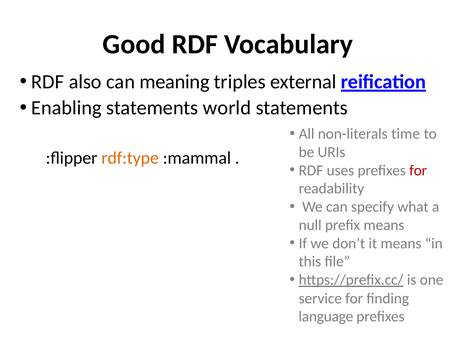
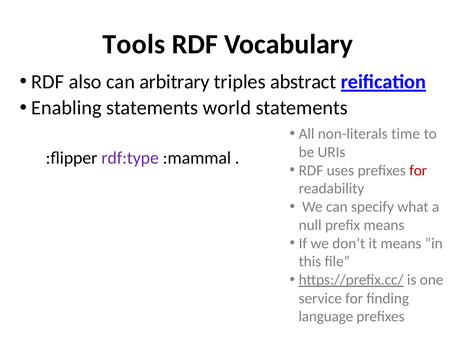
Good: Good -> Tools
meaning: meaning -> arbitrary
external: external -> abstract
rdf:type colour: orange -> purple
